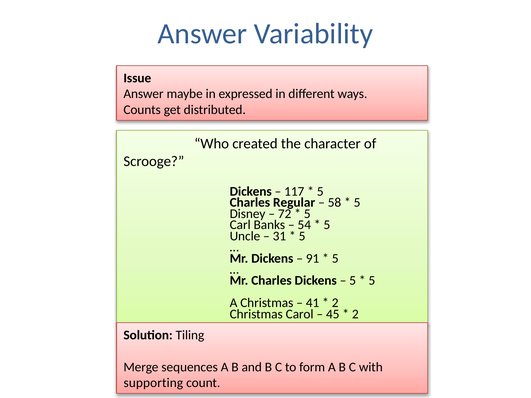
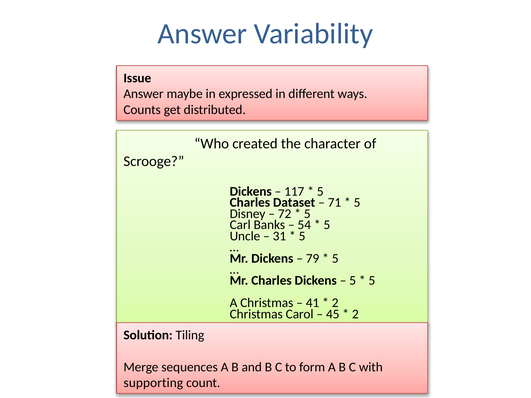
Regular: Regular -> Dataset
58: 58 -> 71
91: 91 -> 79
